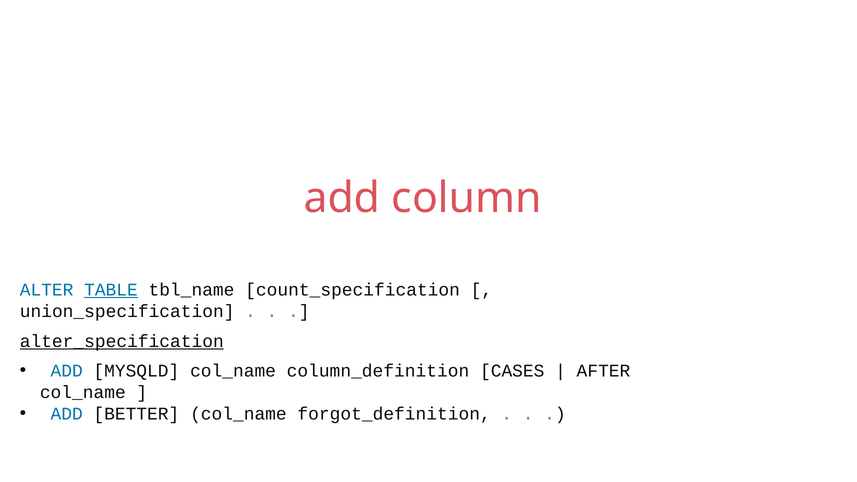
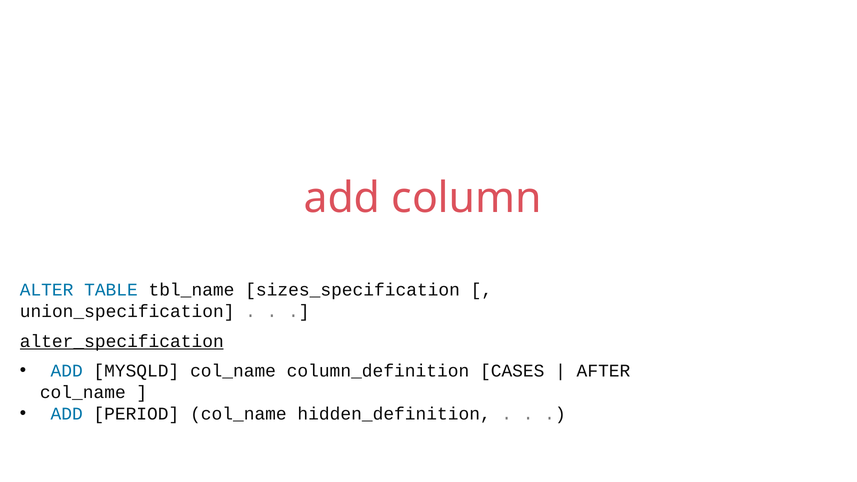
TABLE underline: present -> none
count_specification: count_specification -> sizes_specification
BETTER: BETTER -> PERIOD
forgot_definition: forgot_definition -> hidden_definition
